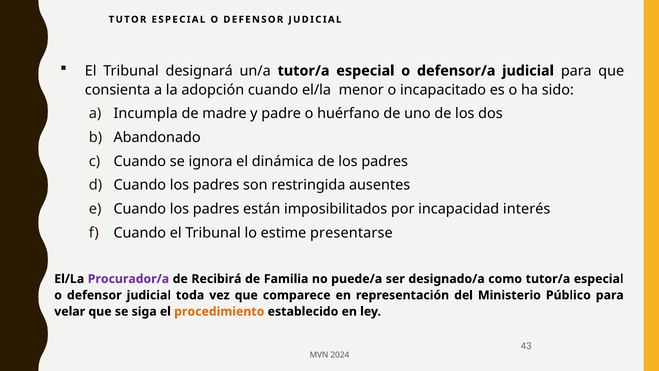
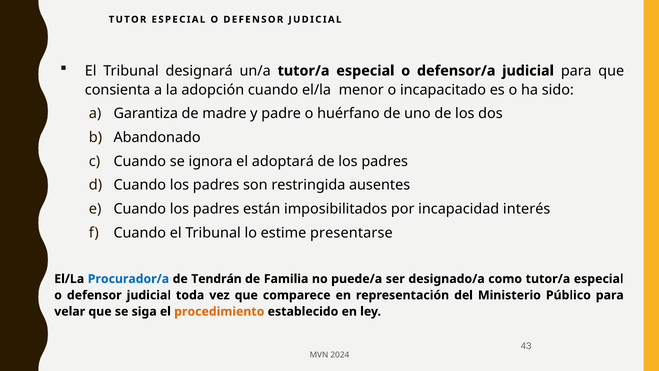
Incumpla: Incumpla -> Garantiza
dinámica: dinámica -> adoptará
Procurador/a colour: purple -> blue
Recibirá: Recibirá -> Tendrán
